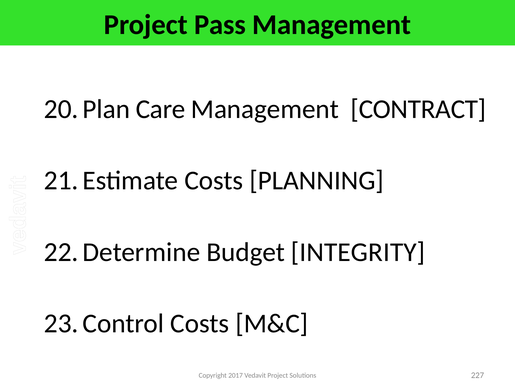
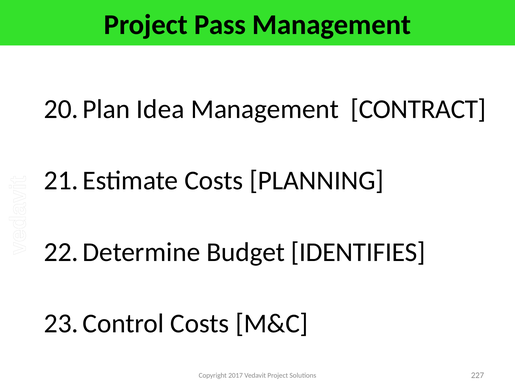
Care: Care -> Idea
INTEGRITY: INTEGRITY -> IDENTIFIES
